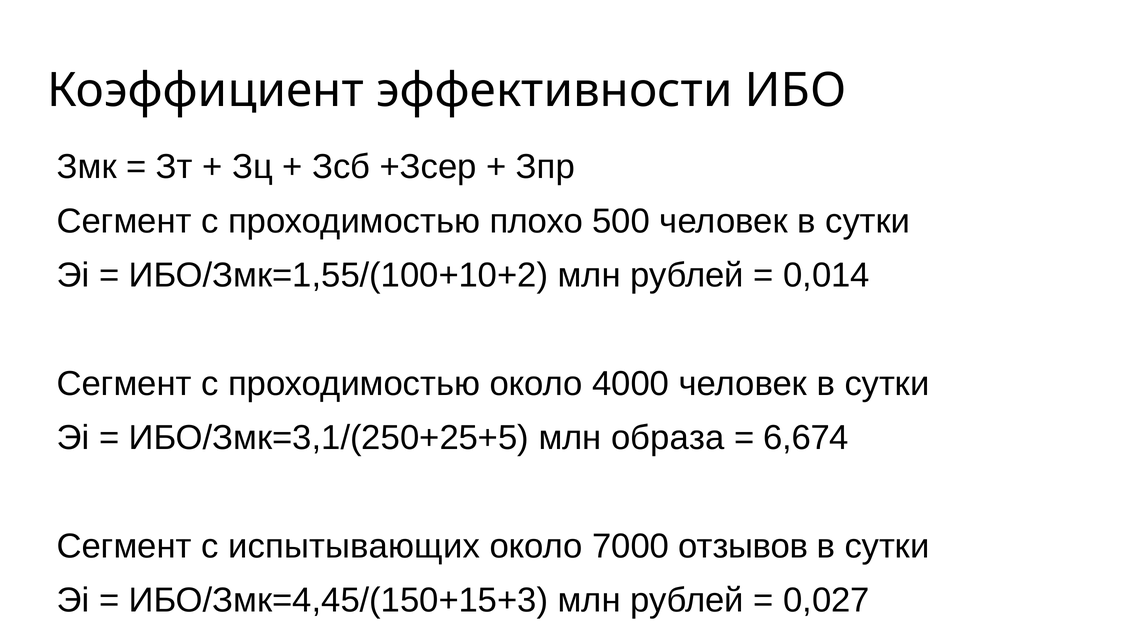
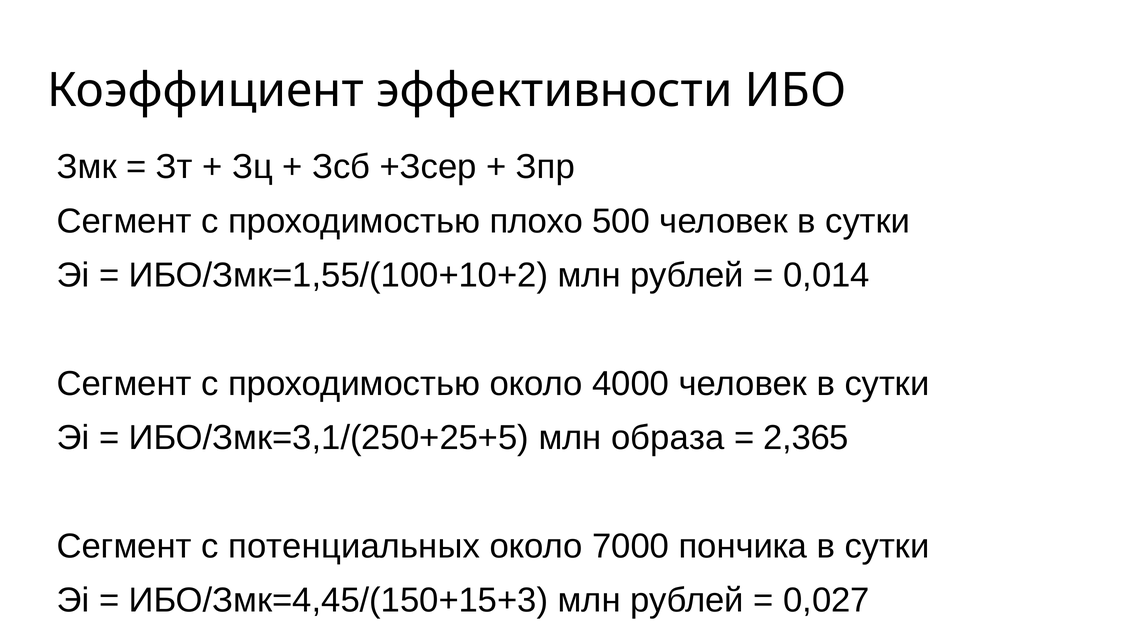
6,674: 6,674 -> 2,365
испытывающих: испытывающих -> потенциальных
отзывов: отзывов -> пончика
